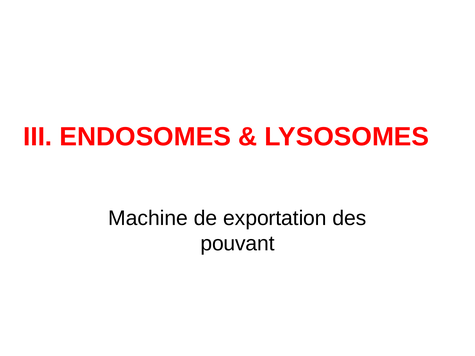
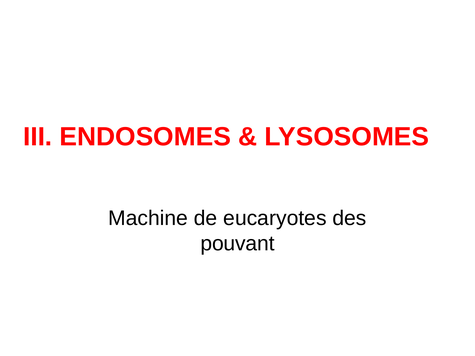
exportation: exportation -> eucaryotes
